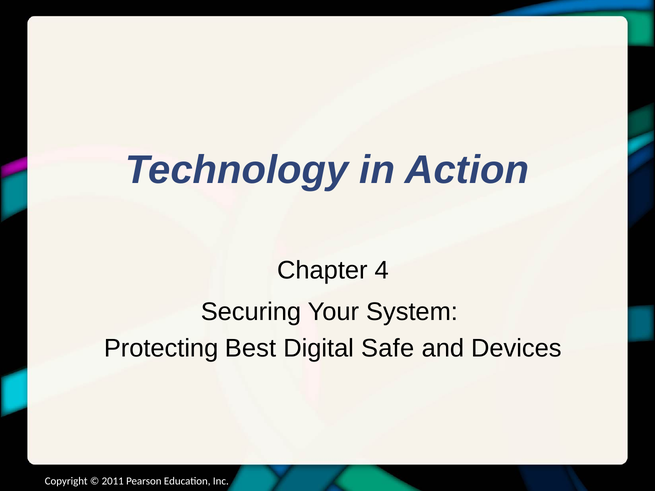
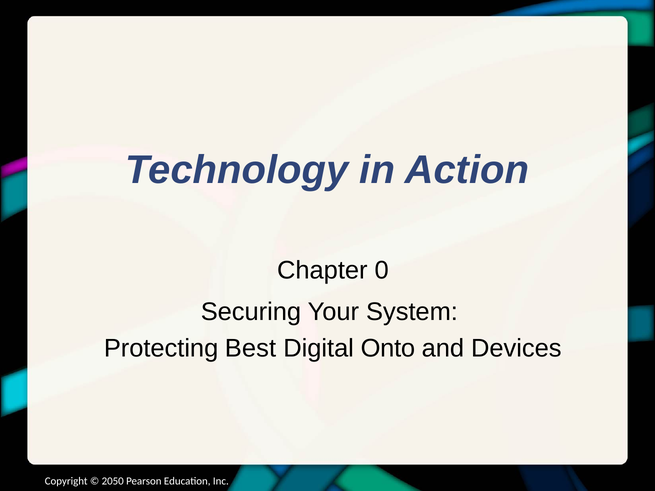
4: 4 -> 0
Safe: Safe -> Onto
2011: 2011 -> 2050
